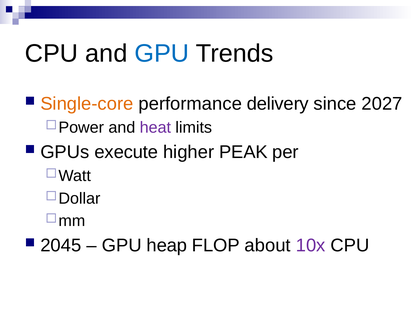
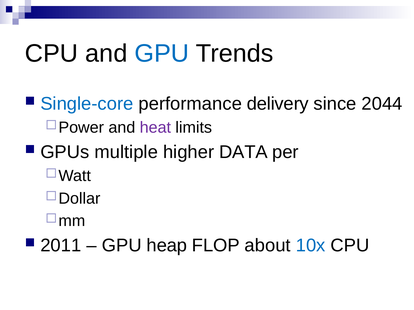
Single-core colour: orange -> blue
2027: 2027 -> 2044
execute: execute -> multiple
PEAK: PEAK -> DATA
2045: 2045 -> 2011
10x colour: purple -> blue
